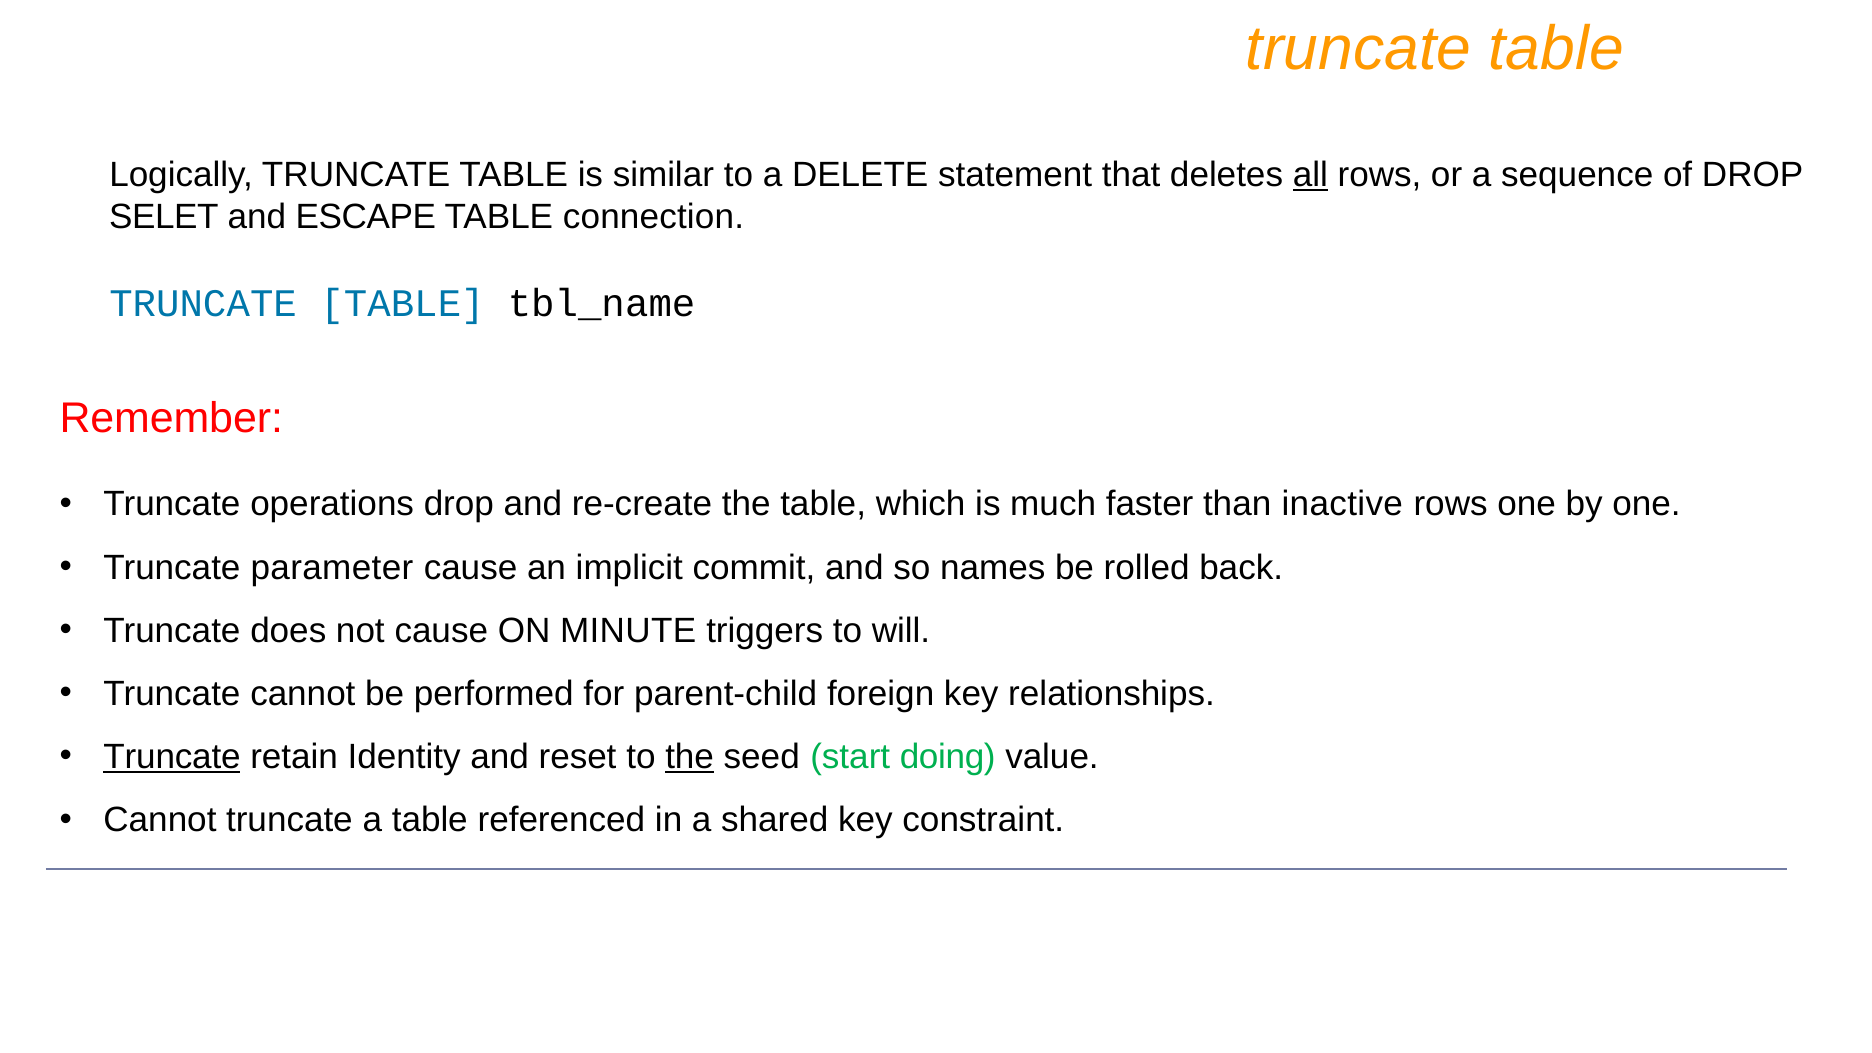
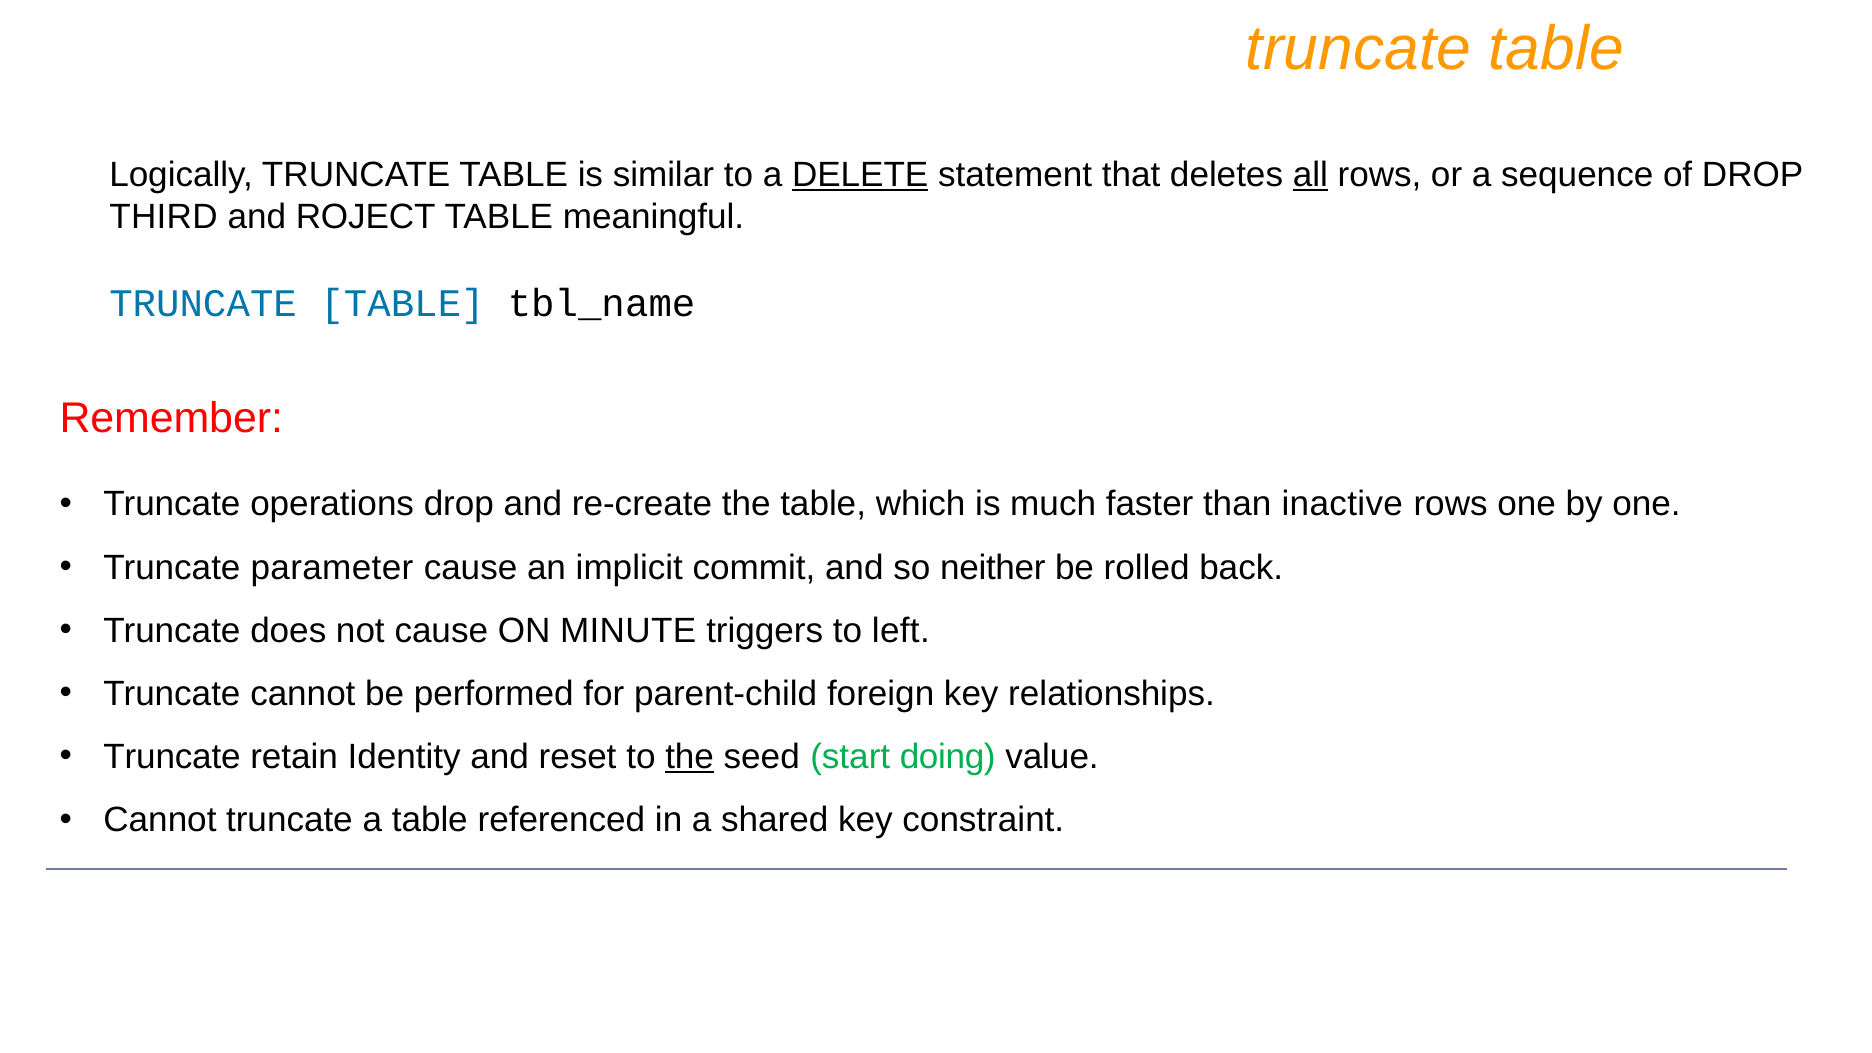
DELETE underline: none -> present
SELET: SELET -> THIRD
ESCAPE: ESCAPE -> ROJECT
connection: connection -> meaningful
names: names -> neither
will: will -> left
Truncate at (172, 757) underline: present -> none
